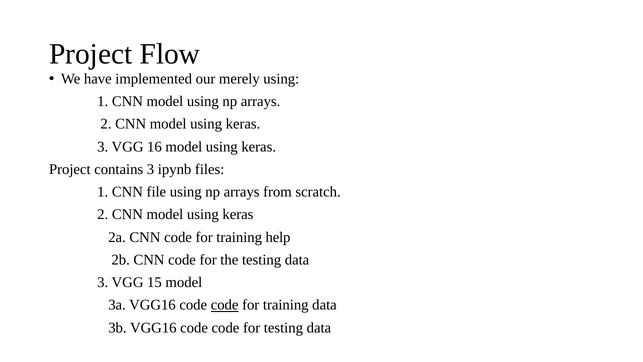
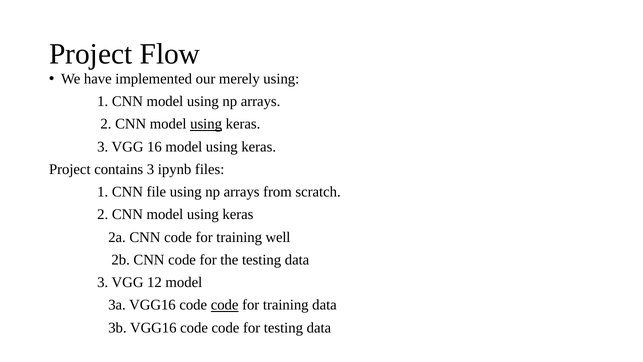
using at (206, 124) underline: none -> present
help: help -> well
15: 15 -> 12
